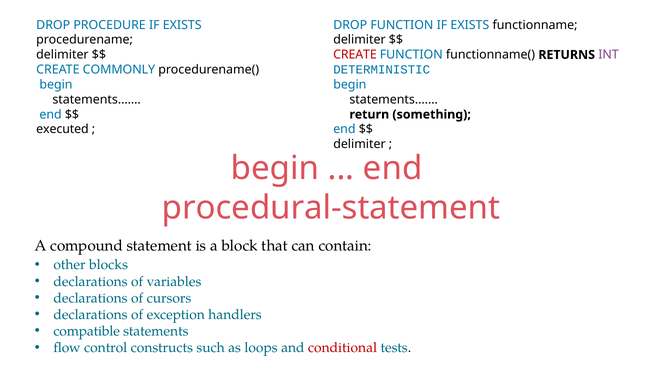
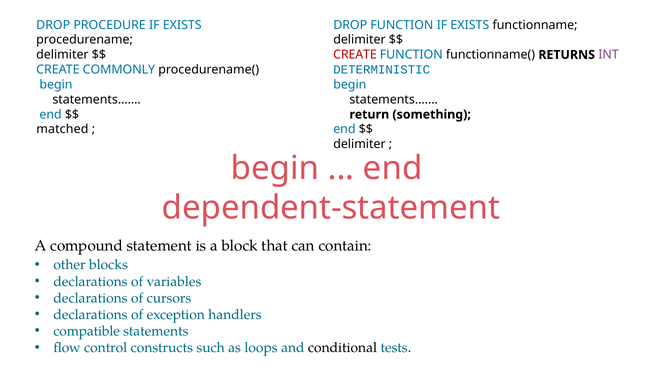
executed: executed -> matched
procedural-statement: procedural-statement -> dependent-statement
conditional colour: red -> black
